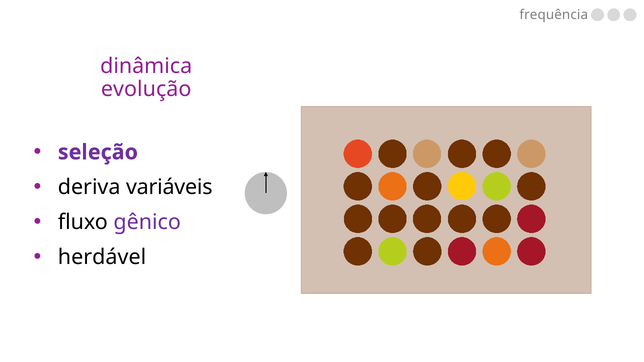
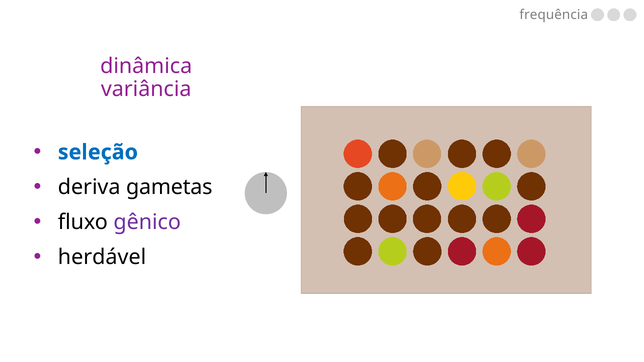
evolução: evolução -> variância
seleção colour: purple -> blue
variáveis: variáveis -> gametas
